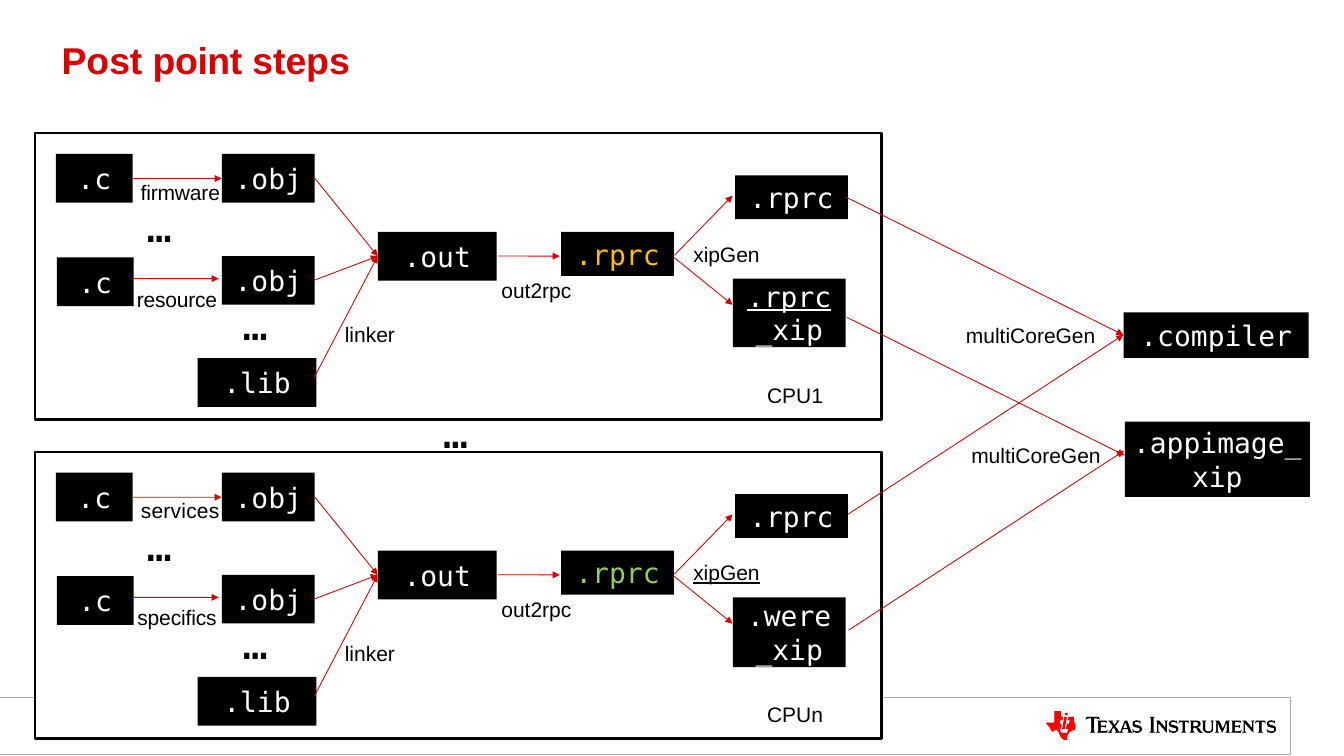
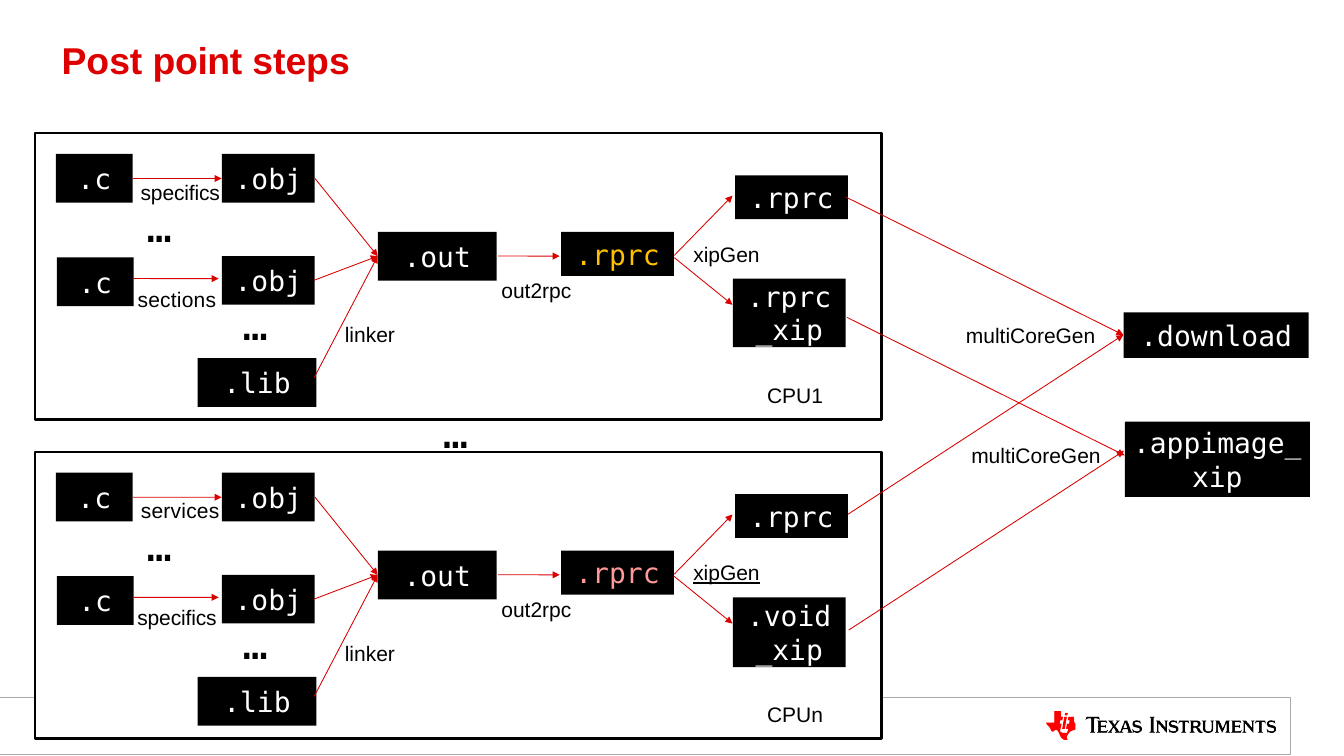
firmware at (180, 193): firmware -> specifics
.rprc at (789, 298) underline: present -> none
resource: resource -> sections
.compiler: .compiler -> .download
.rprc at (618, 575) colour: light green -> pink
.were: .were -> .void
